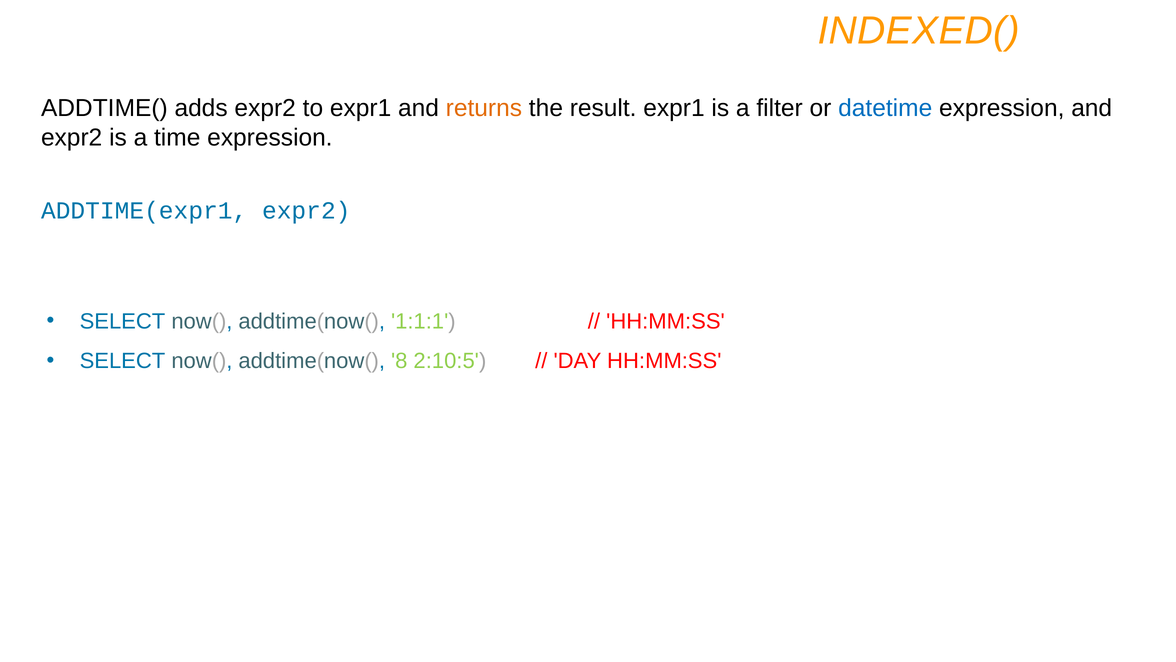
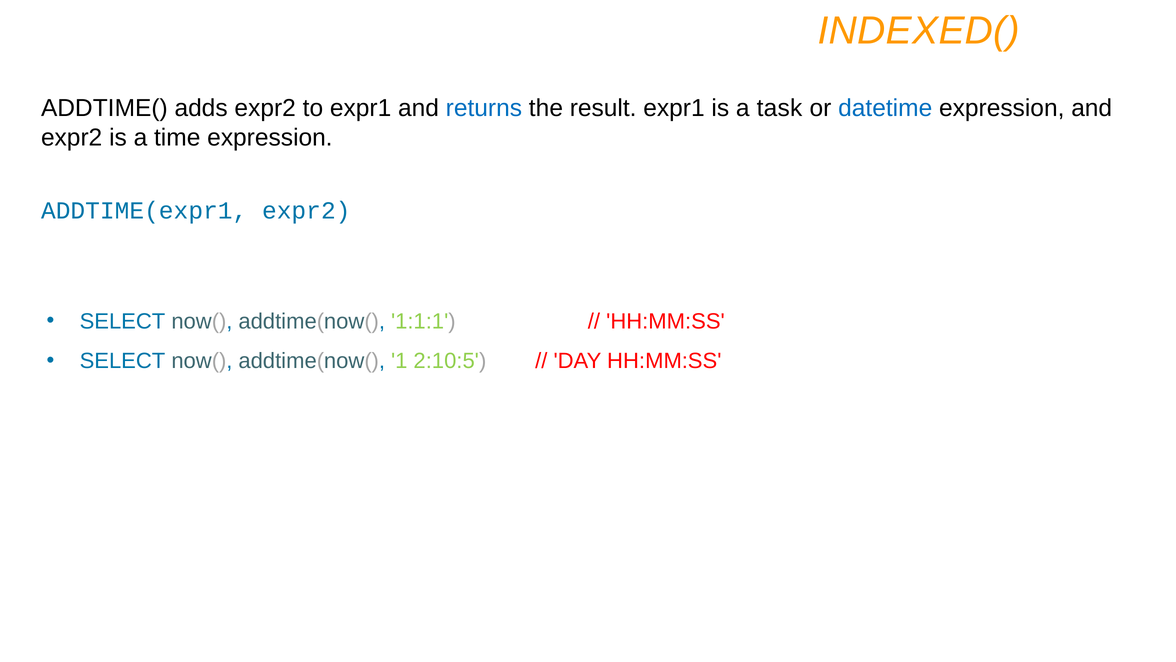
returns colour: orange -> blue
filter: filter -> task
8: 8 -> 1
